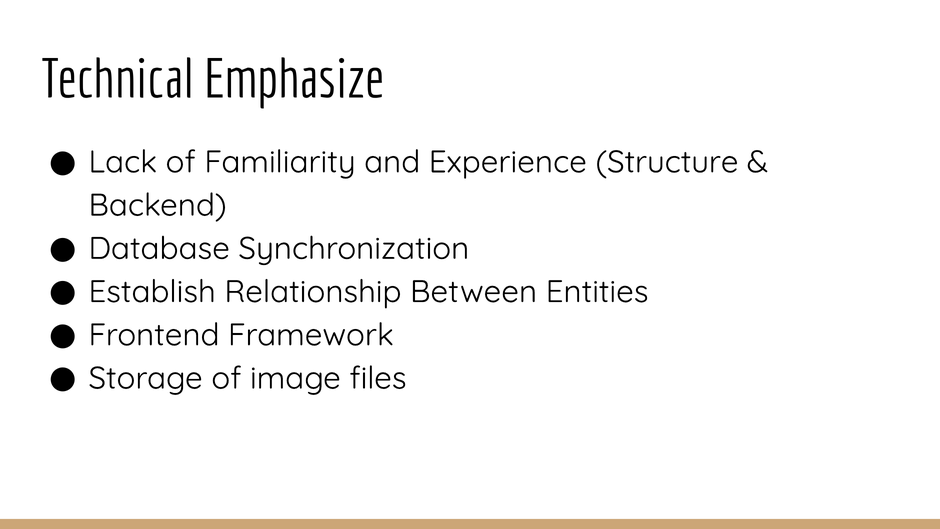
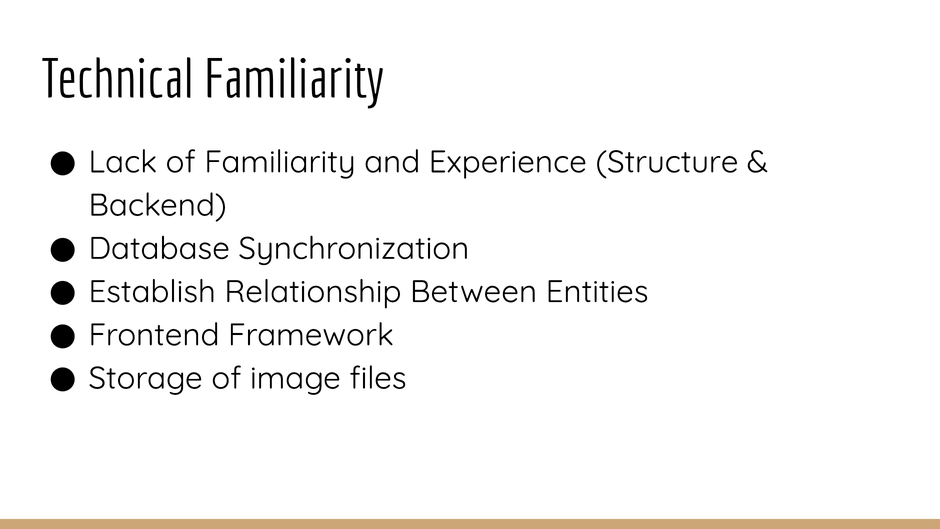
Technical Emphasize: Emphasize -> Familiarity
